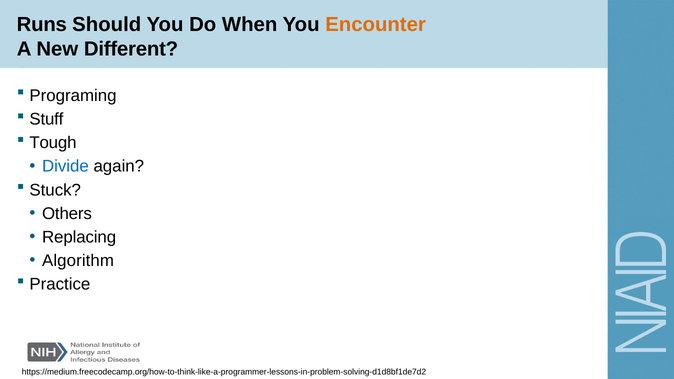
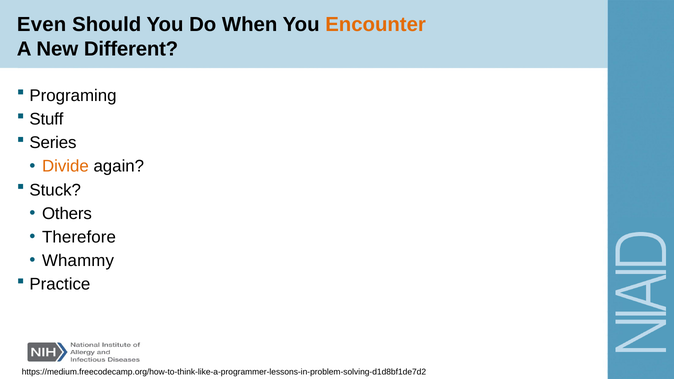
Runs: Runs -> Even
Tough: Tough -> Series
Divide colour: blue -> orange
Replacing: Replacing -> Therefore
Algorithm: Algorithm -> Whammy
